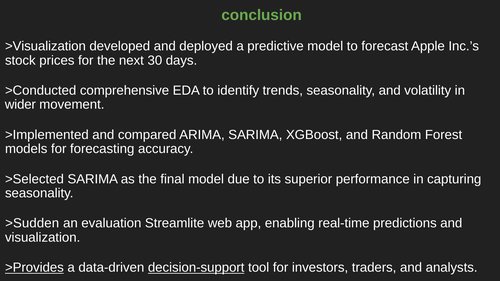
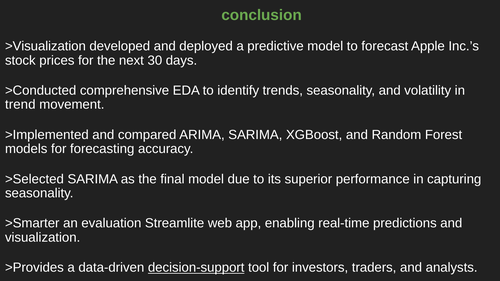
wider: wider -> trend
>Sudden: >Sudden -> >Smarter
>Provides underline: present -> none
